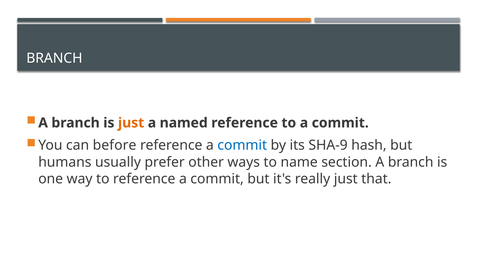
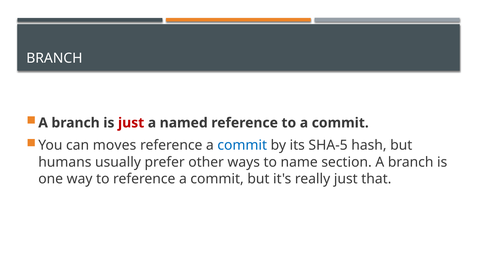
just at (131, 123) colour: orange -> red
before: before -> moves
SHA-9: SHA-9 -> SHA-5
